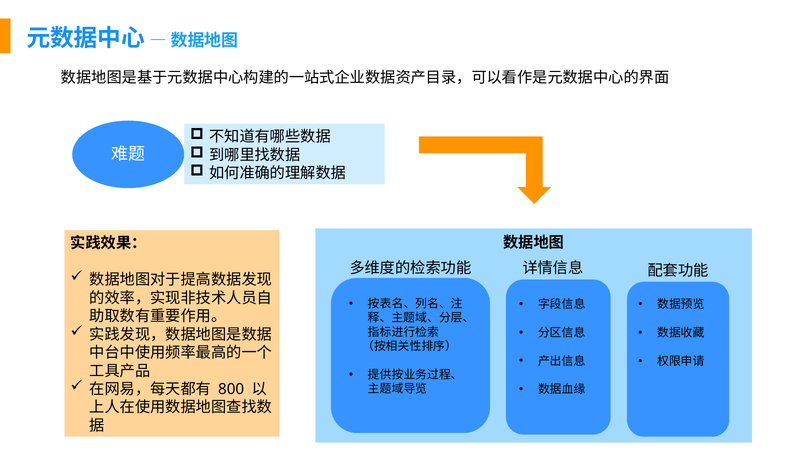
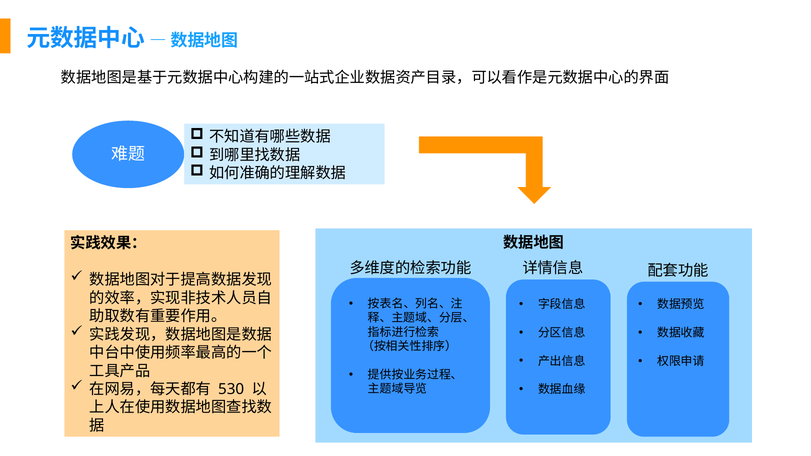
800: 800 -> 530
